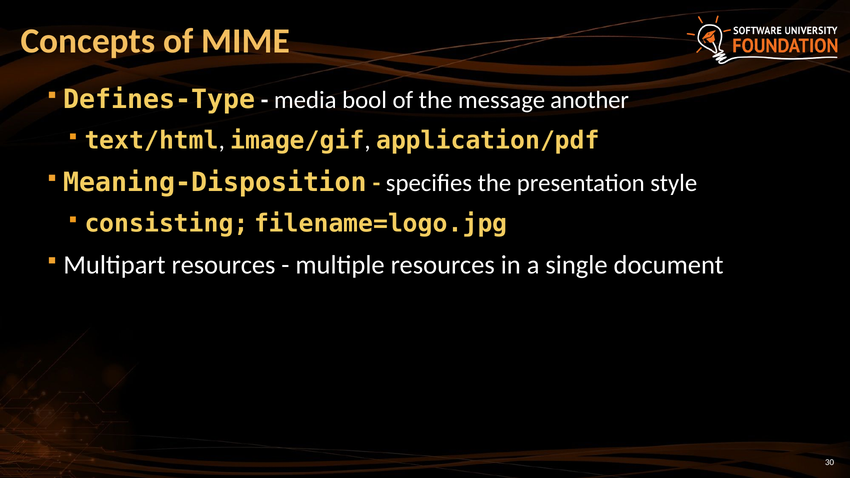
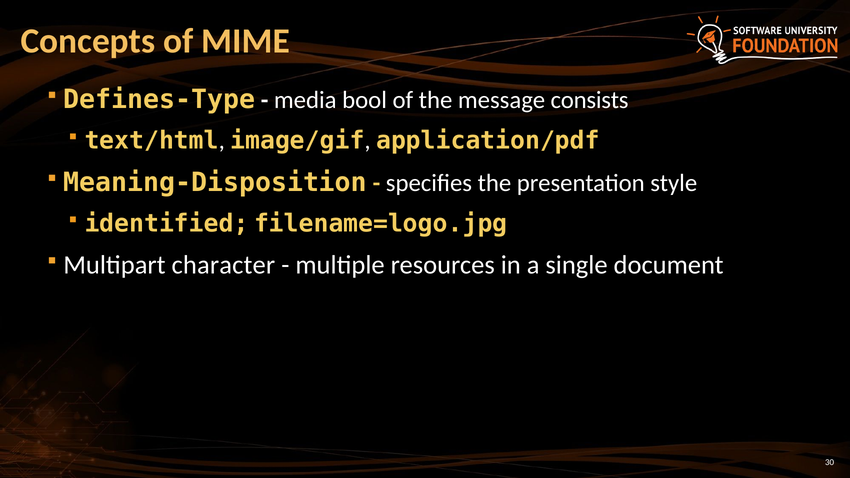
another: another -> consists
consisting: consisting -> identified
Multipart resources: resources -> character
